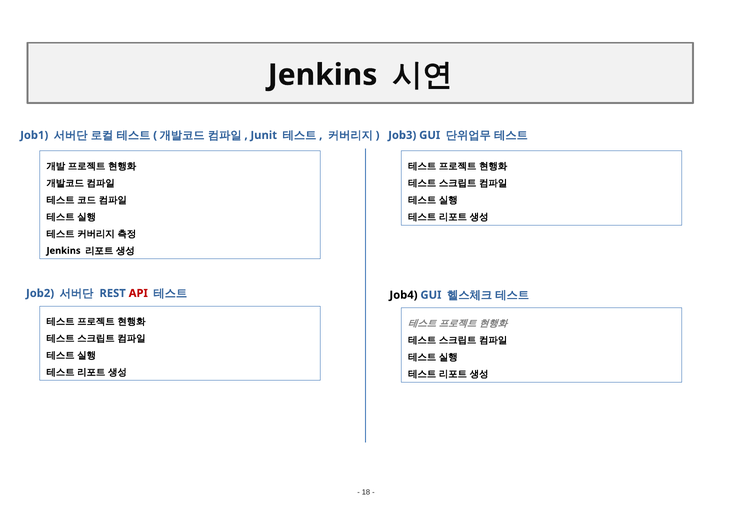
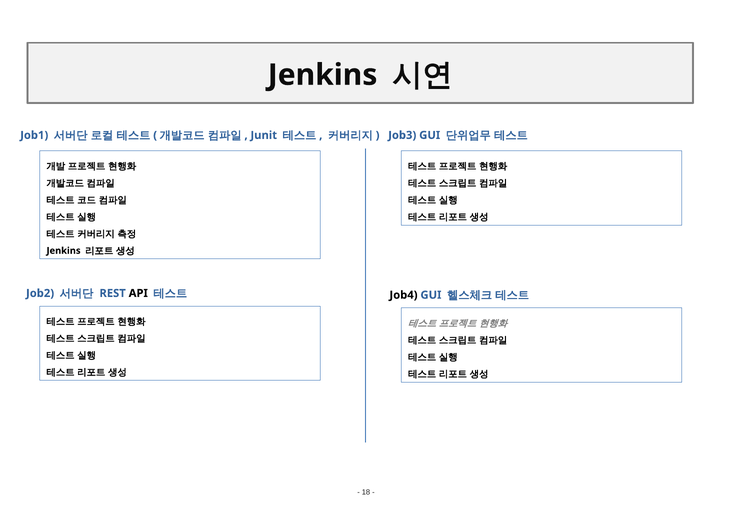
API colour: red -> black
